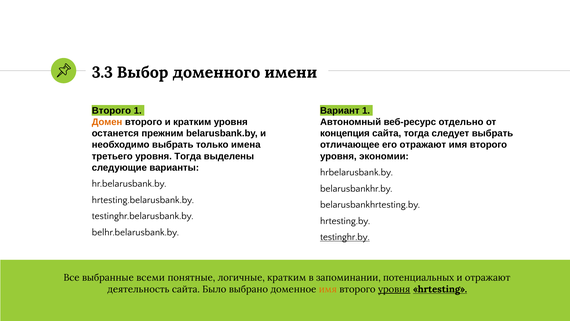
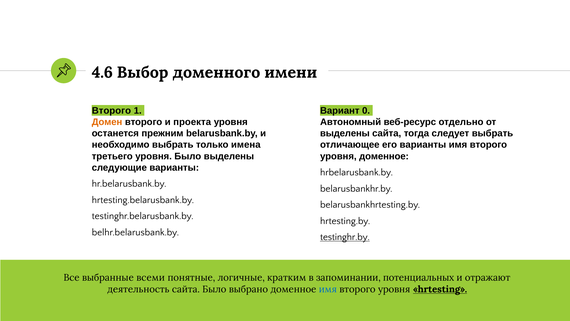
3.3: 3.3 -> 4.6
Вариант 1: 1 -> 0
и кратким: кратким -> проекта
концепция at (345, 133): концепция -> выделены
его отражают: отражают -> варианты
уровня Тогда: Тогда -> Было
уровня экономии: экономии -> доменное
имя at (328, 289) colour: orange -> blue
уровня at (394, 289) underline: present -> none
